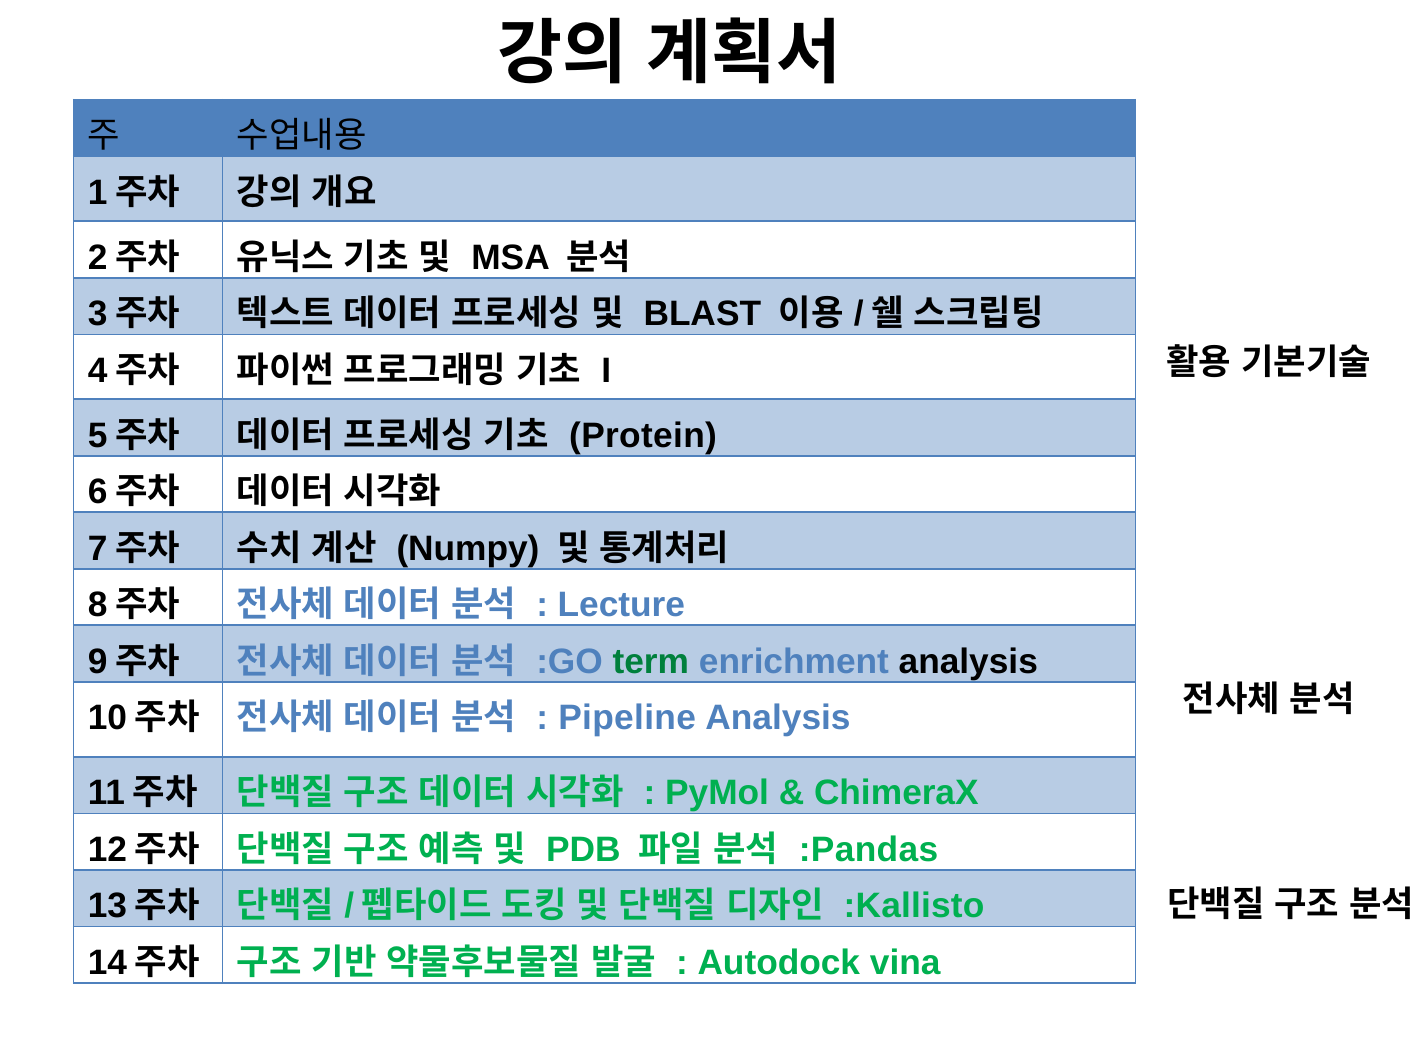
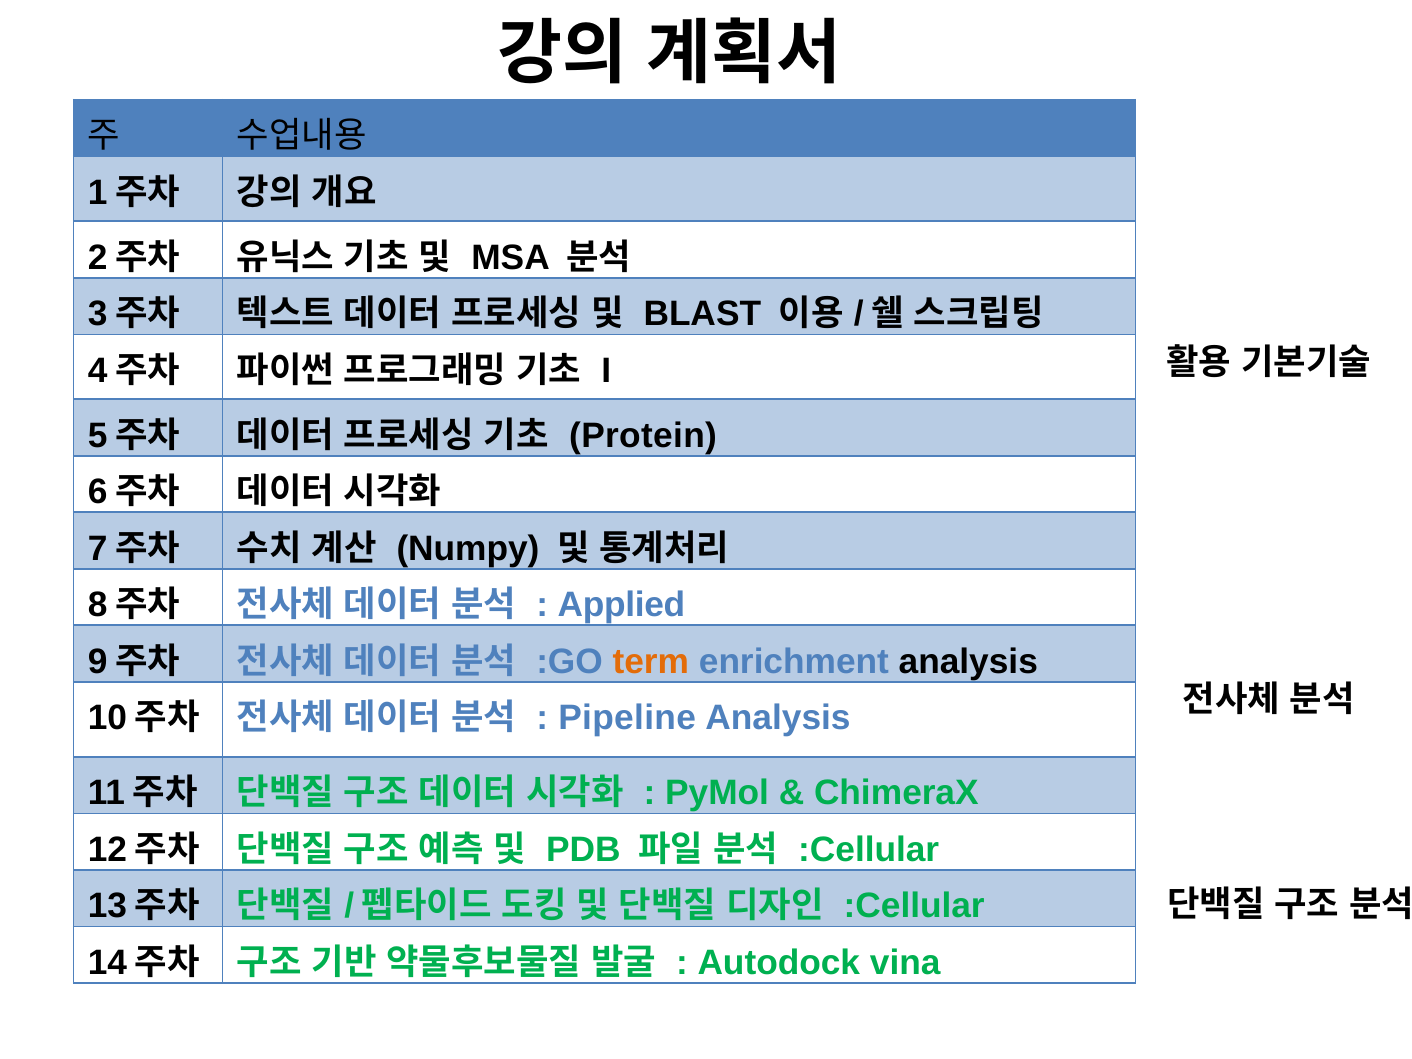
Lecture: Lecture -> Applied
term colour: green -> orange
:Pandas at (869, 850): :Pandas -> :Cellular
:Kallisto at (914, 906): :Kallisto -> :Cellular
